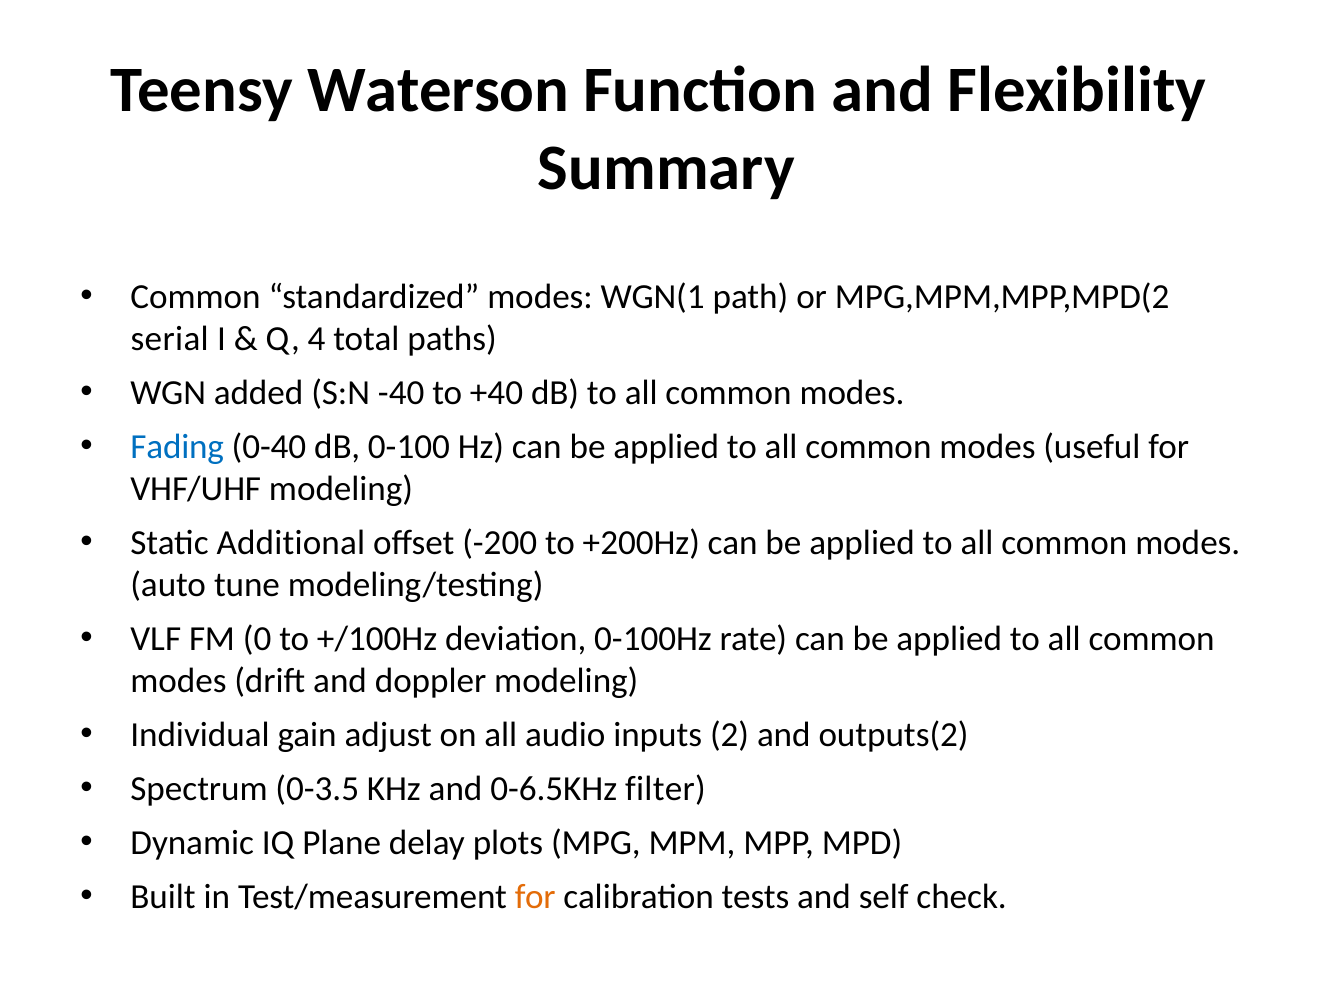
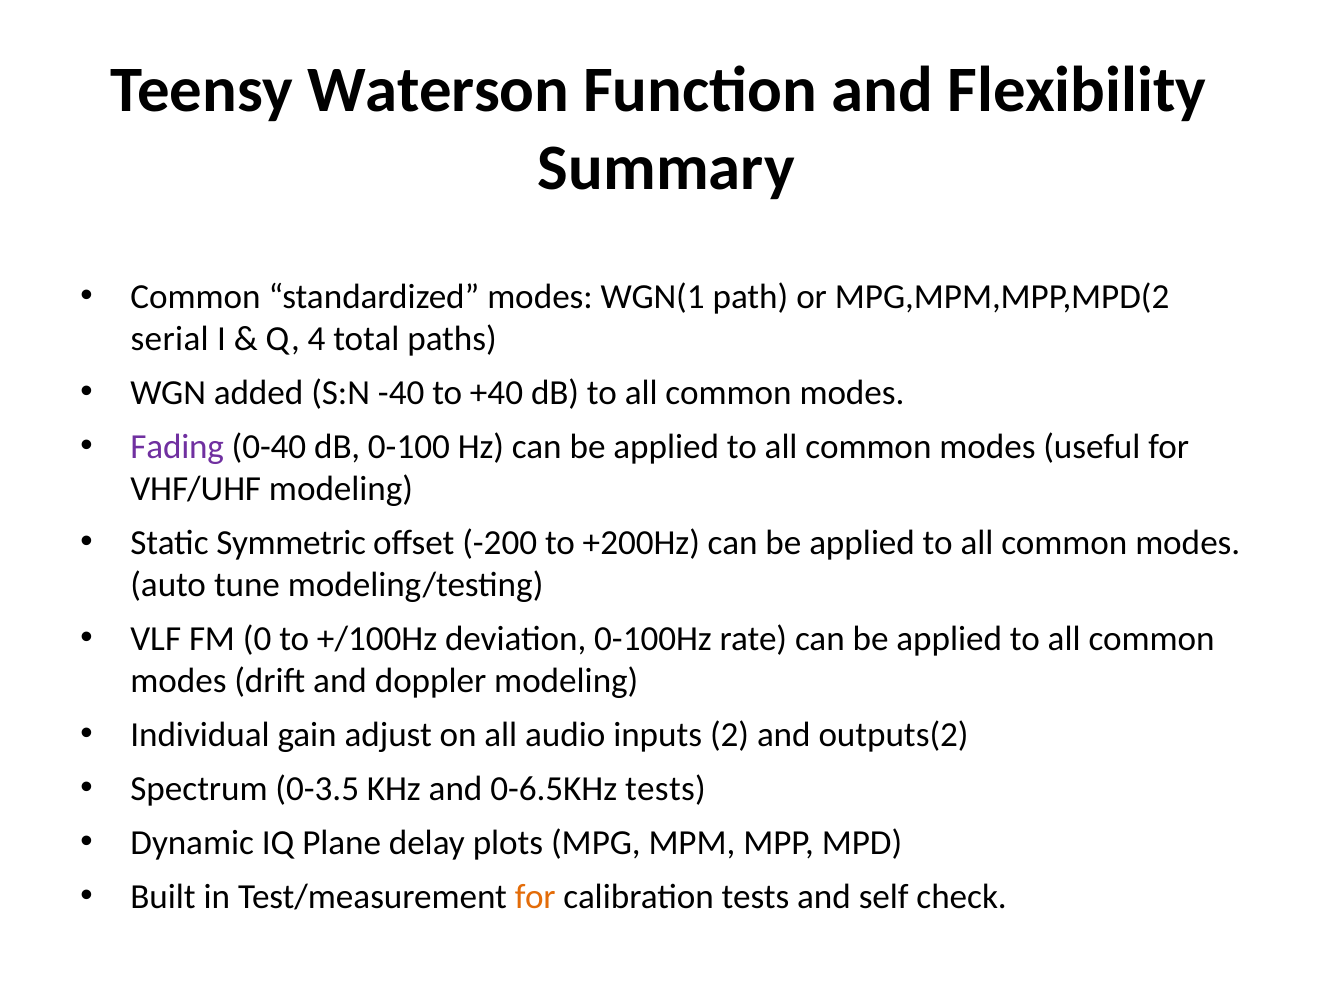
Fading colour: blue -> purple
Additional: Additional -> Symmetric
0-6.5KHz filter: filter -> tests
